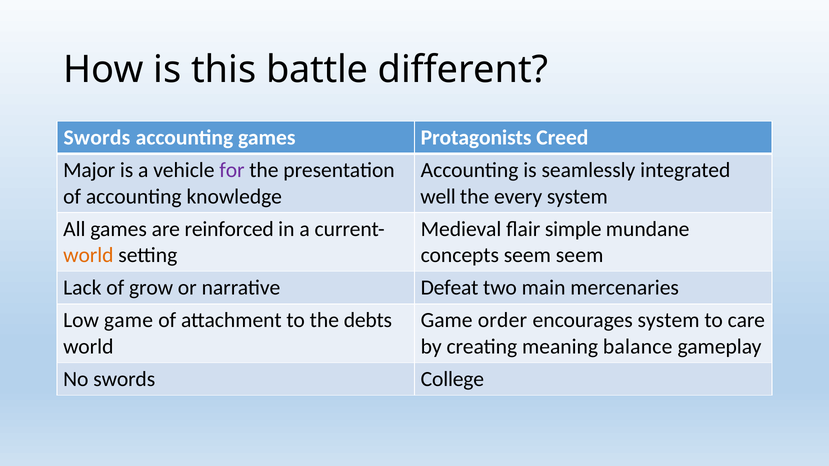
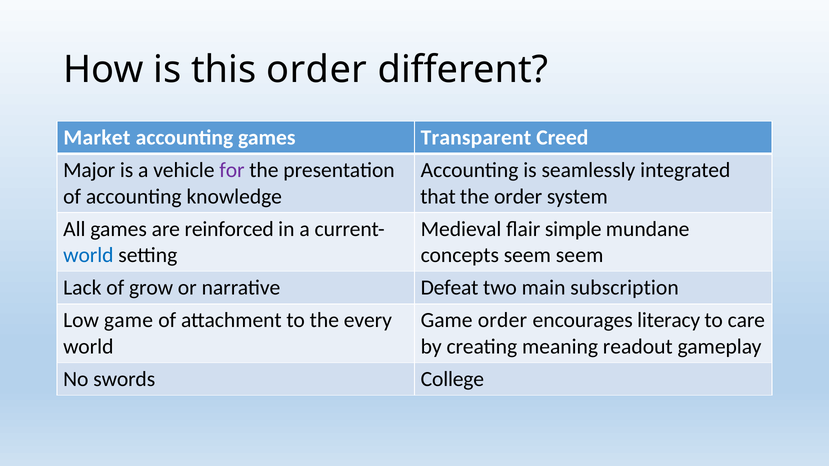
this battle: battle -> order
Swords at (97, 138): Swords -> Market
Protagonists: Protagonists -> Transparent
well: well -> that
the every: every -> order
world at (88, 255) colour: orange -> blue
mercenaries: mercenaries -> subscription
debts: debts -> every
encourages system: system -> literacy
balance: balance -> readout
